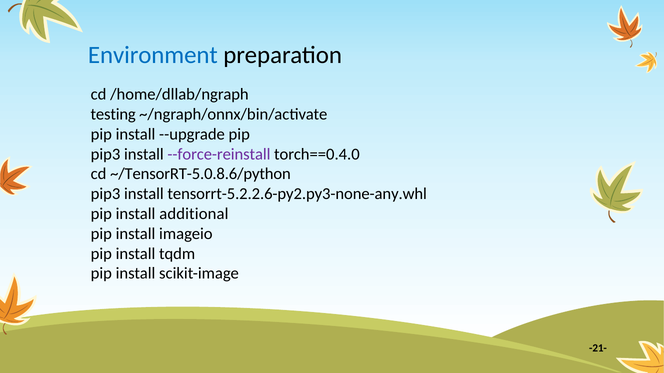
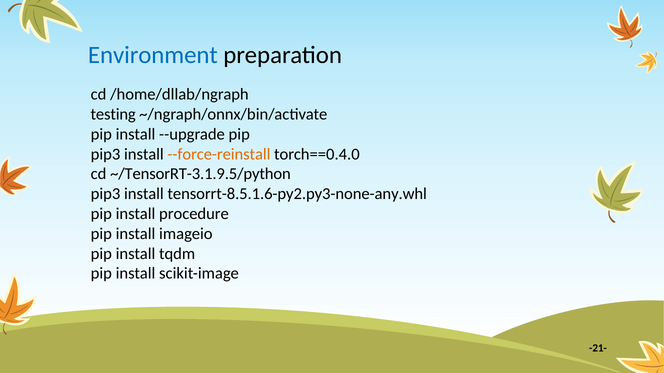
--force-reinstall colour: purple -> orange
~/TensorRT-5.0.8.6/python: ~/TensorRT-5.0.8.6/python -> ~/TensorRT-3.1.9.5/python
tensorrt-5.2.2.6-py2.py3-none-any.whl: tensorrt-5.2.2.6-py2.py3-none-any.whl -> tensorrt-8.5.1.6-py2.py3-none-any.whl
additional: additional -> procedure
